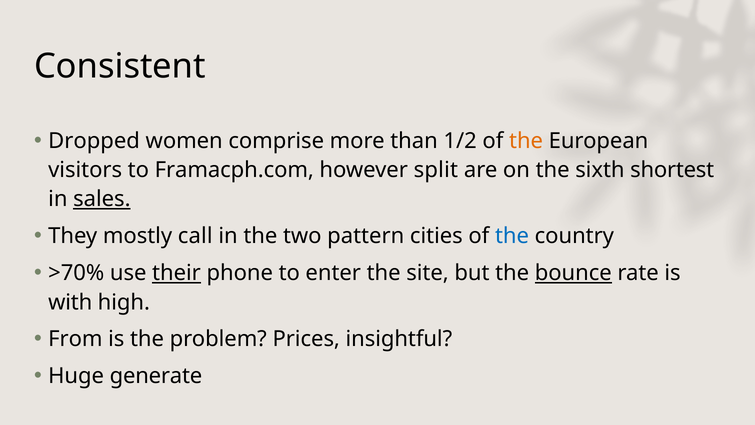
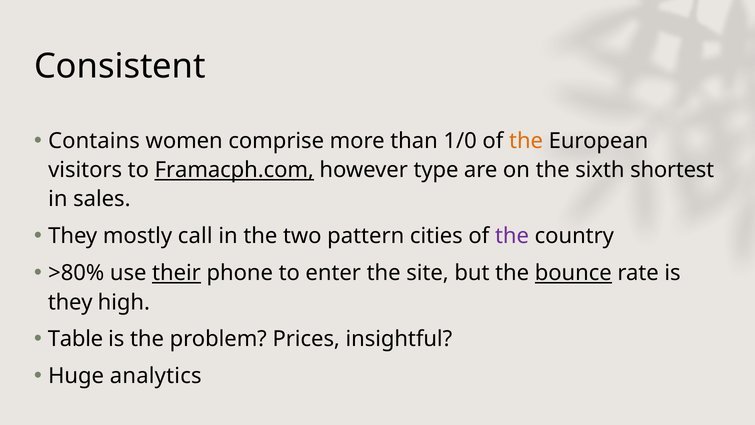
Dropped: Dropped -> Contains
1/2: 1/2 -> 1/0
Framacph.com underline: none -> present
split: split -> type
sales underline: present -> none
the at (512, 236) colour: blue -> purple
>70%: >70% -> >80%
with at (70, 302): with -> they
From: From -> Table
generate: generate -> analytics
